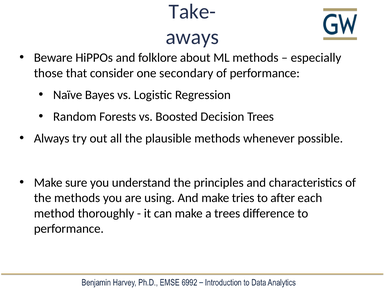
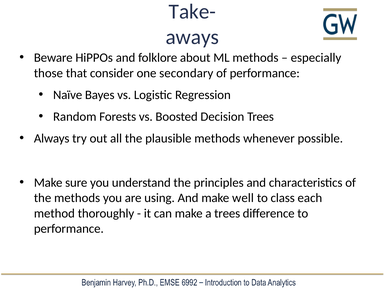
tries: tries -> well
after: after -> class
